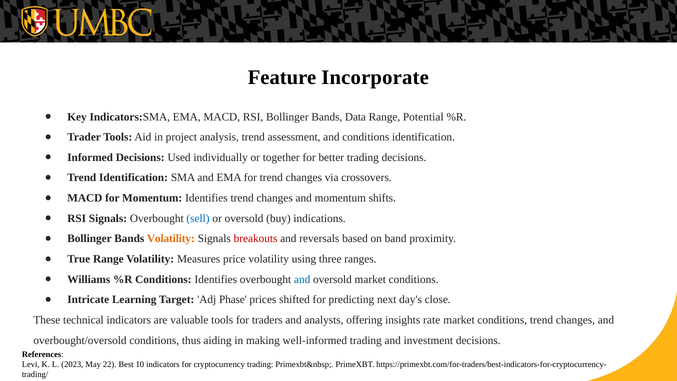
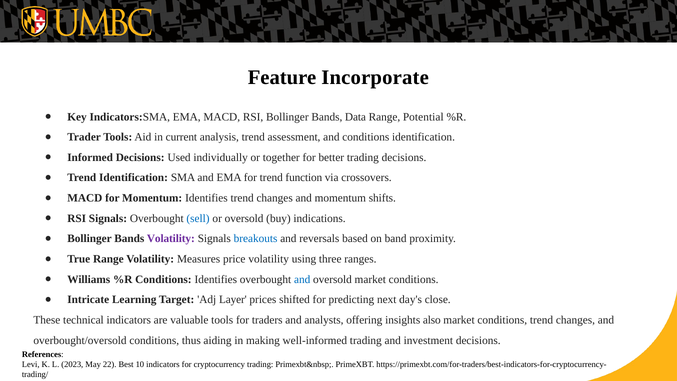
project: project -> current
for trend changes: changes -> function
Volatility at (171, 239) colour: orange -> purple
breakouts colour: red -> blue
Phase: Phase -> Layer
rate: rate -> also
